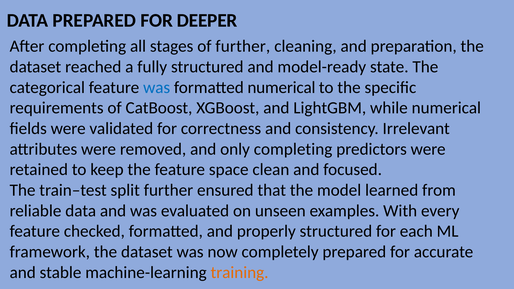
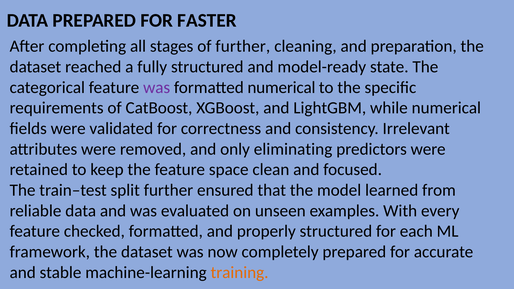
DEEPER: DEEPER -> FASTER
was at (157, 87) colour: blue -> purple
only completing: completing -> eliminating
